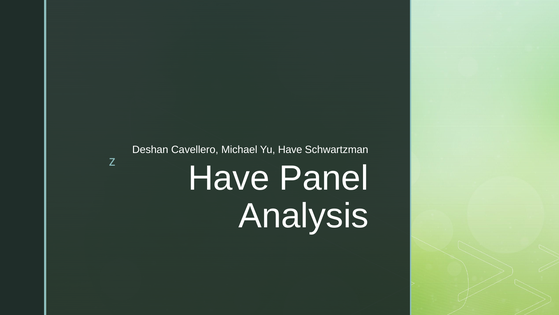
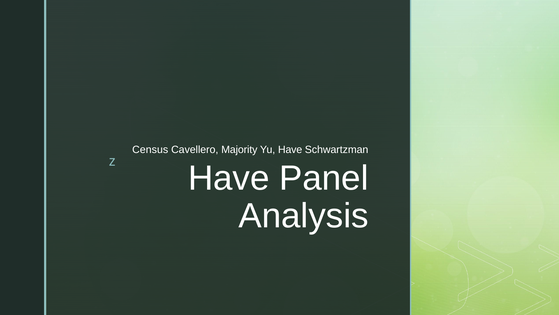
Deshan: Deshan -> Census
Michael: Michael -> Majority
